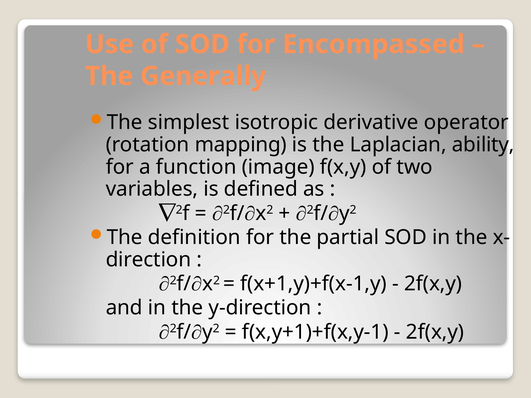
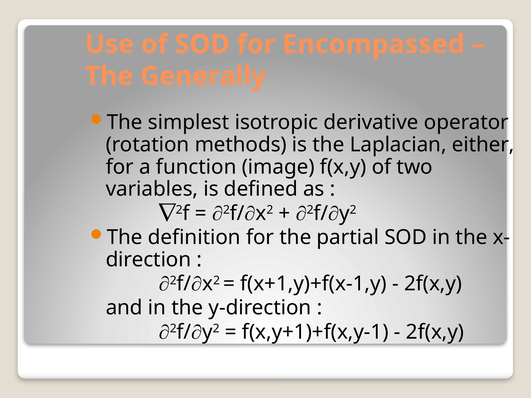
mapping: mapping -> methods
ability: ability -> either
